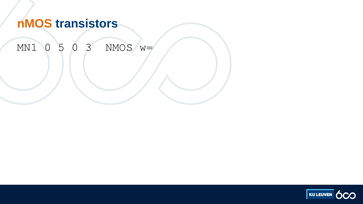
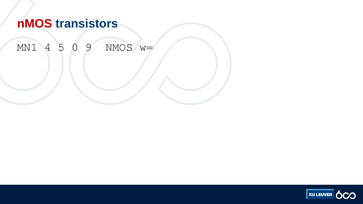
nMOS at (35, 24) colour: orange -> red
MN1 0: 0 -> 4
3: 3 -> 9
